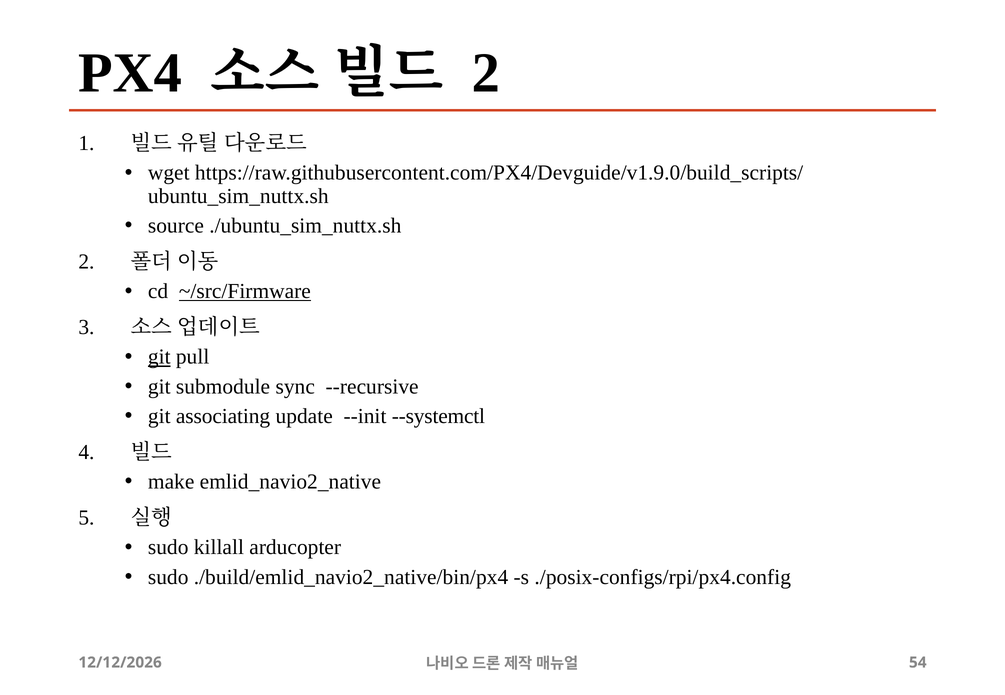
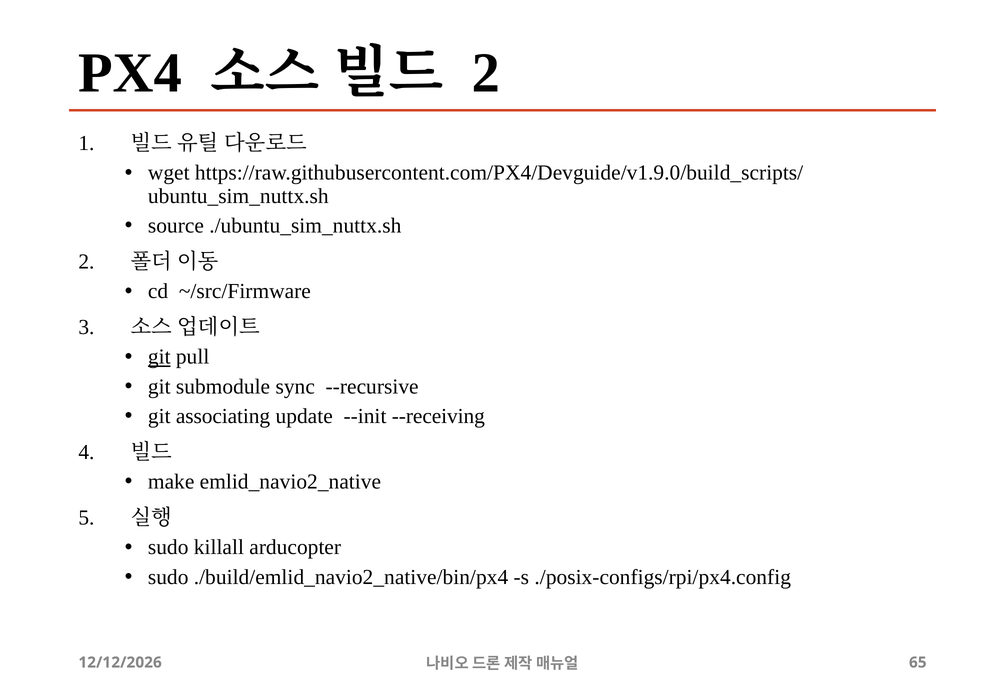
~/src/Firmware underline: present -> none
--systemctl: --systemctl -> --receiving
54: 54 -> 65
